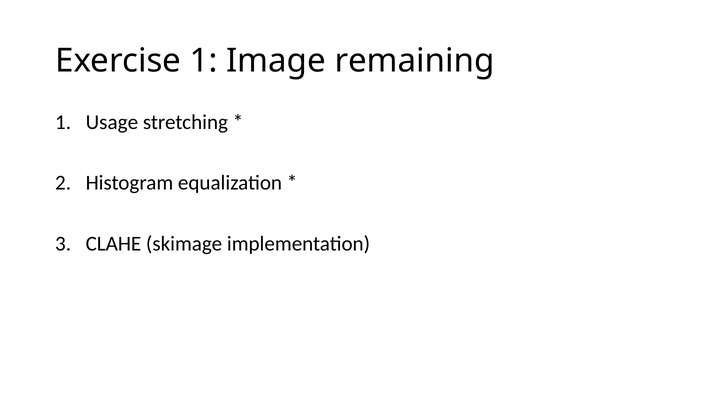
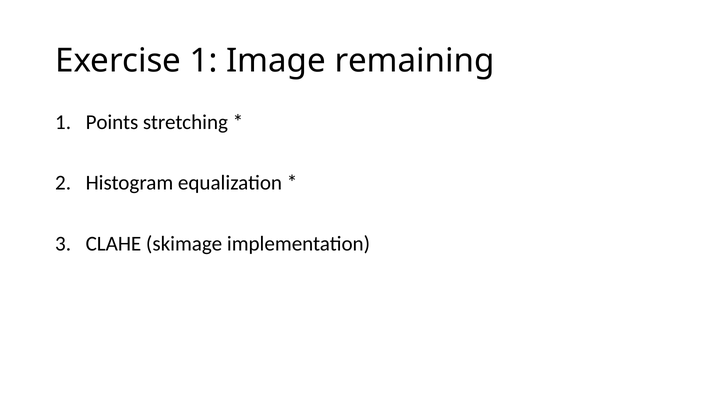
Usage: Usage -> Points
